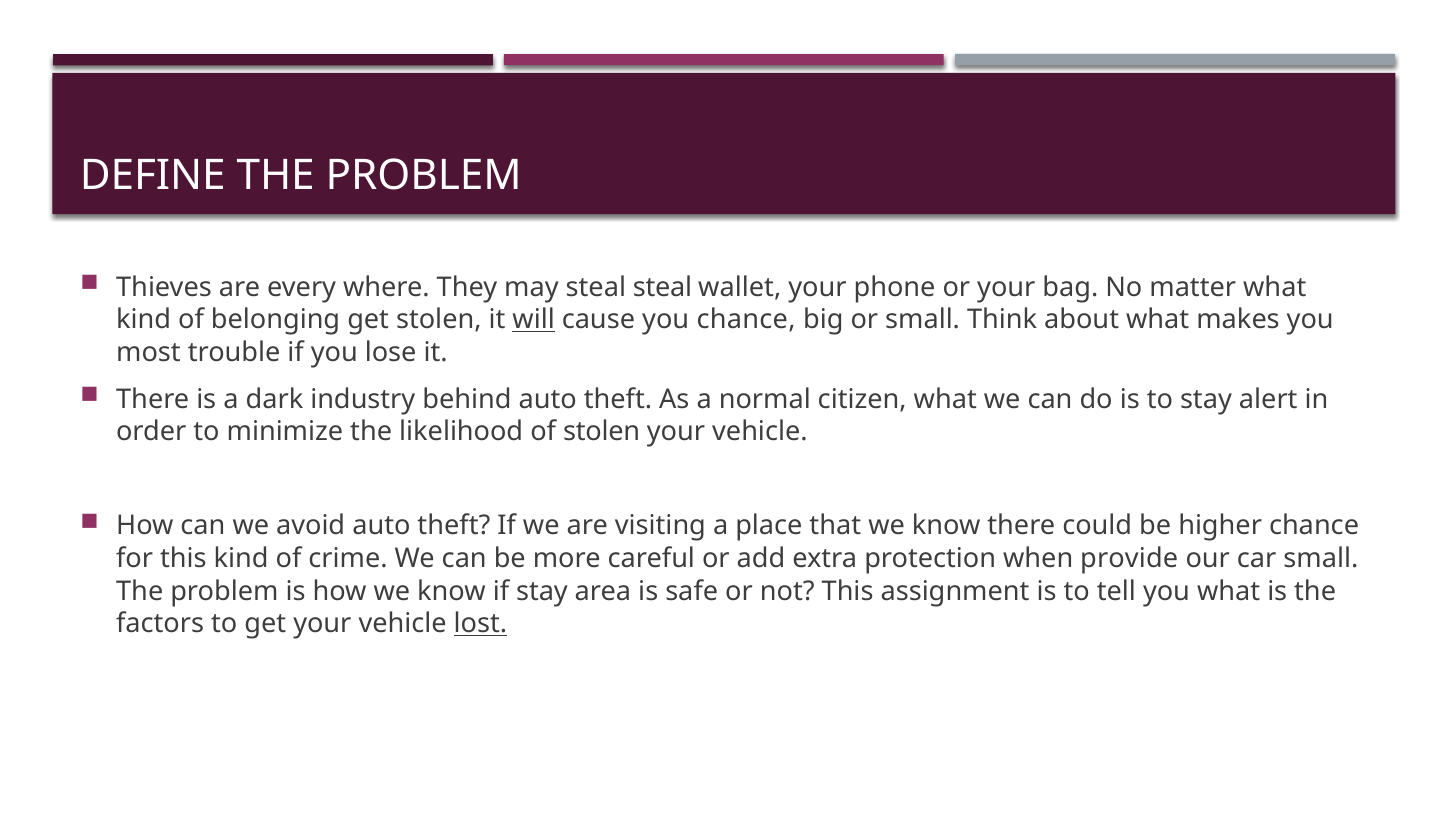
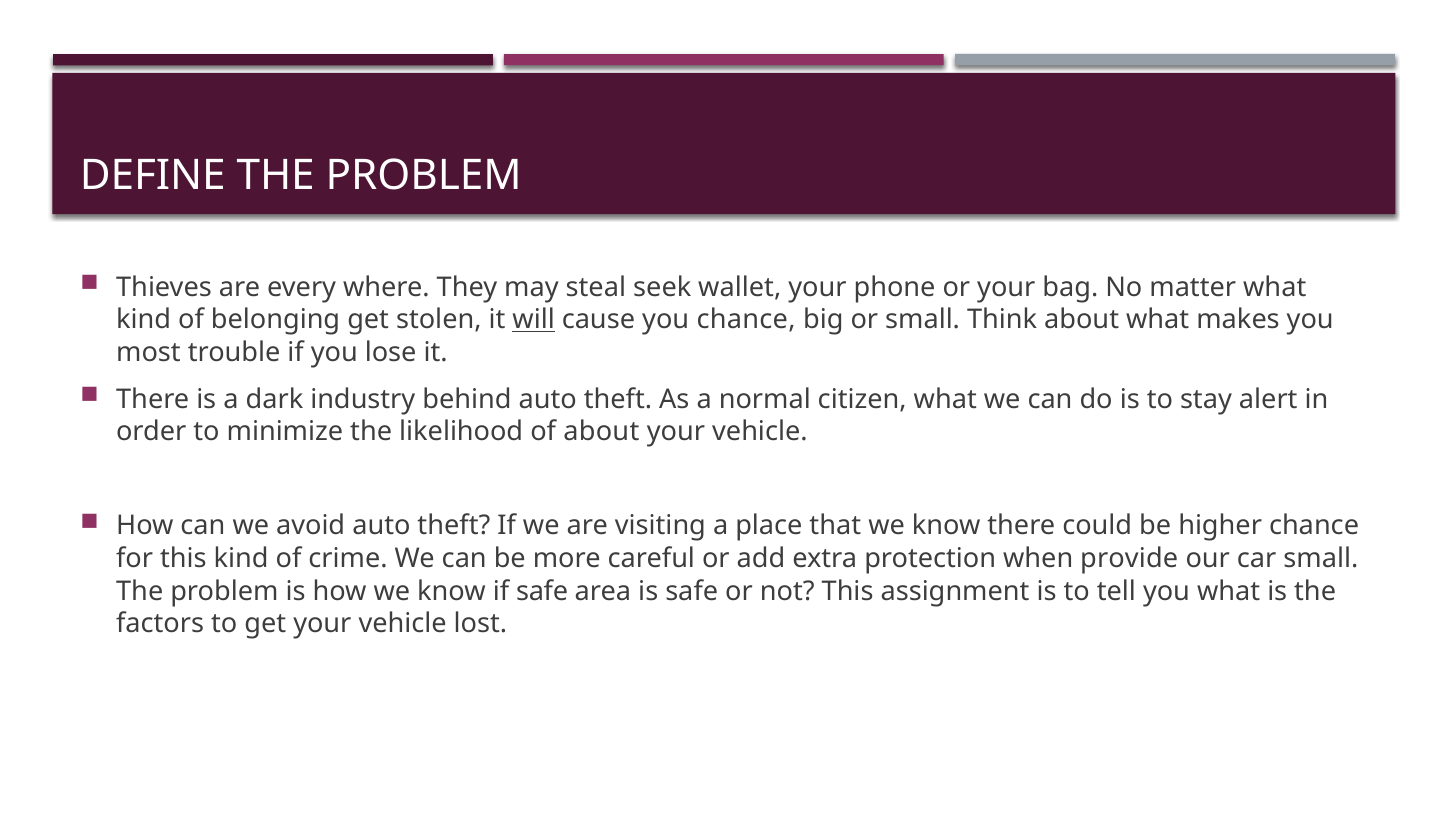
steal steal: steal -> seek
of stolen: stolen -> about
if stay: stay -> safe
lost underline: present -> none
